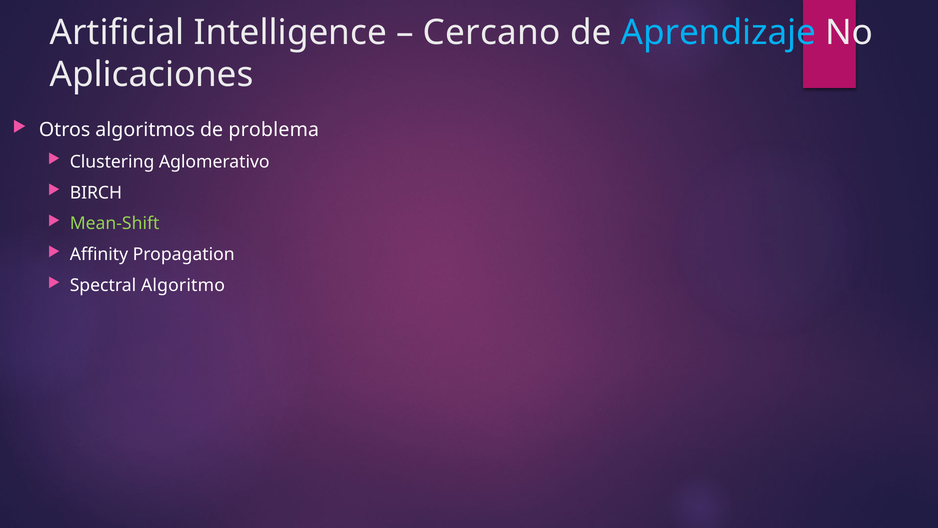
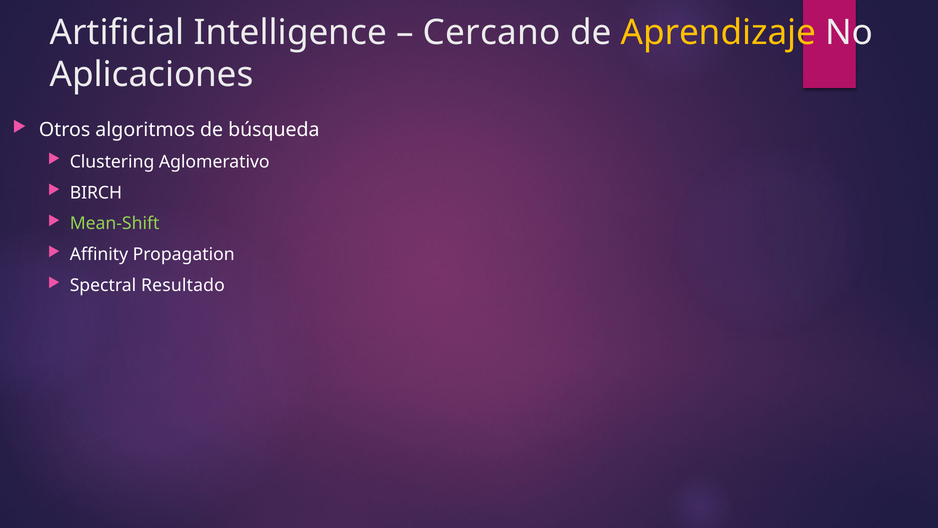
Aprendizaje colour: light blue -> yellow
problema: problema -> búsqueda
Algoritmo: Algoritmo -> Resultado
